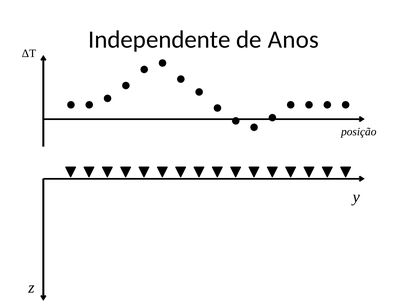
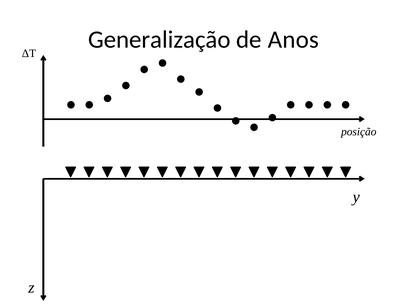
Independente: Independente -> Generalização
